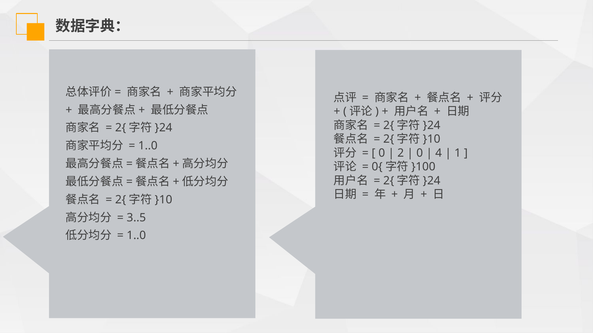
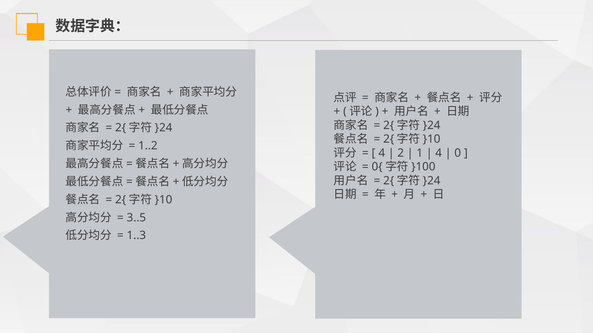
1..0 at (148, 146): 1..0 -> 1..2
0 at (382, 153): 0 -> 4
0 at (420, 153): 0 -> 1
1: 1 -> 0
1..0 at (136, 236): 1..0 -> 1..3
